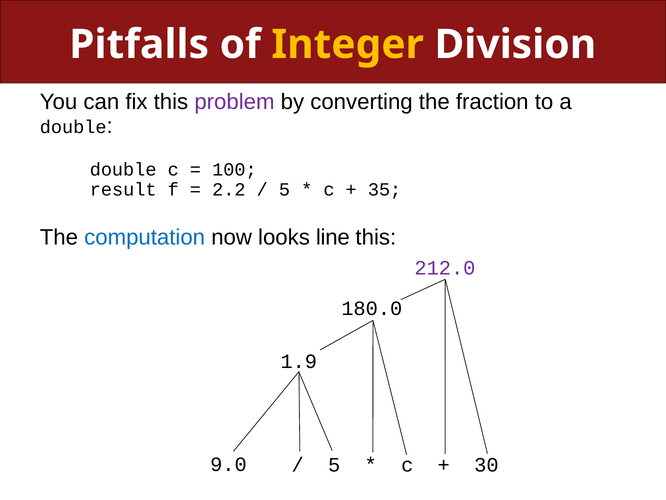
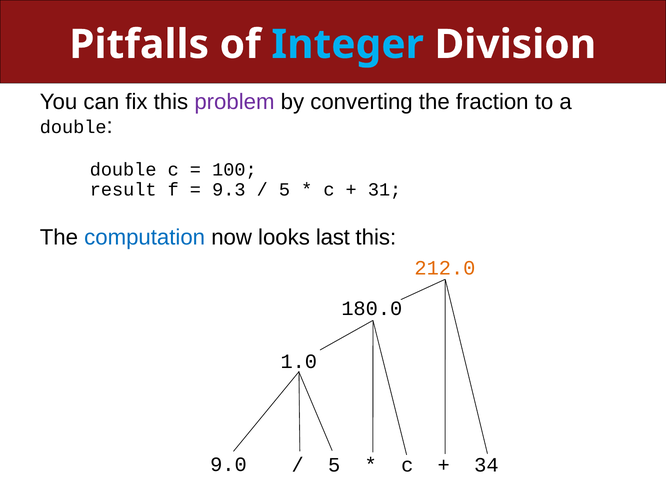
Integer colour: yellow -> light blue
2.2: 2.2 -> 9.3
35: 35 -> 31
line: line -> last
212.0 colour: purple -> orange
1.9: 1.9 -> 1.0
30: 30 -> 34
